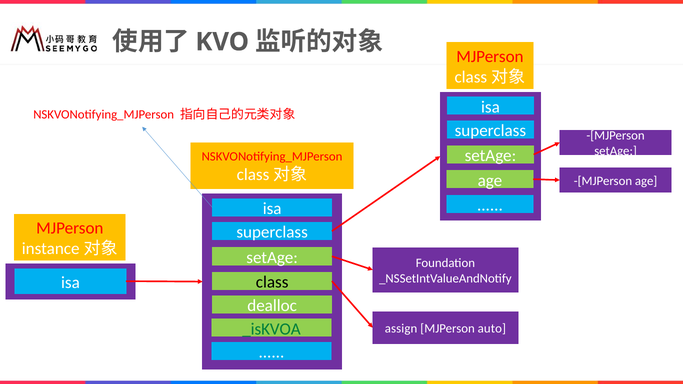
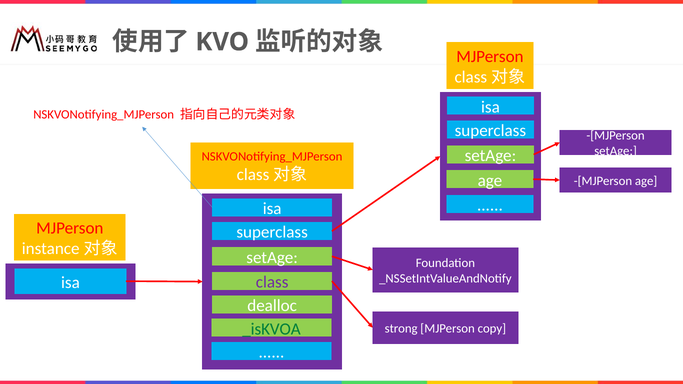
class colour: black -> purple
assign: assign -> strong
auto: auto -> copy
